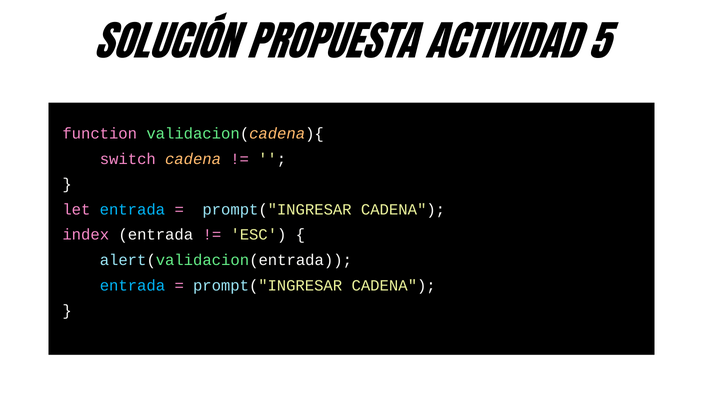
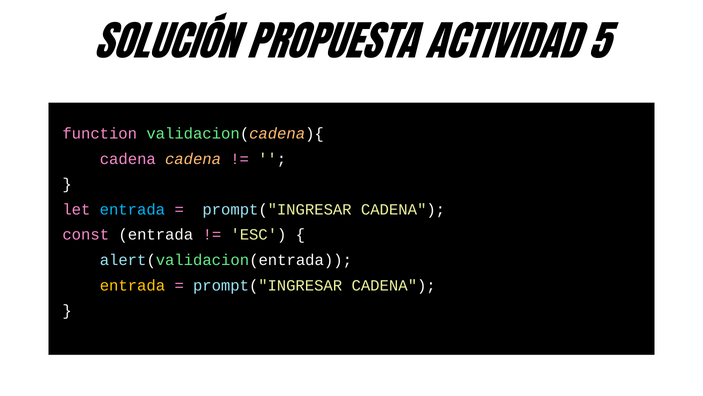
switch at (128, 159): switch -> cadena
index: index -> const
entrada at (132, 285) colour: light blue -> yellow
